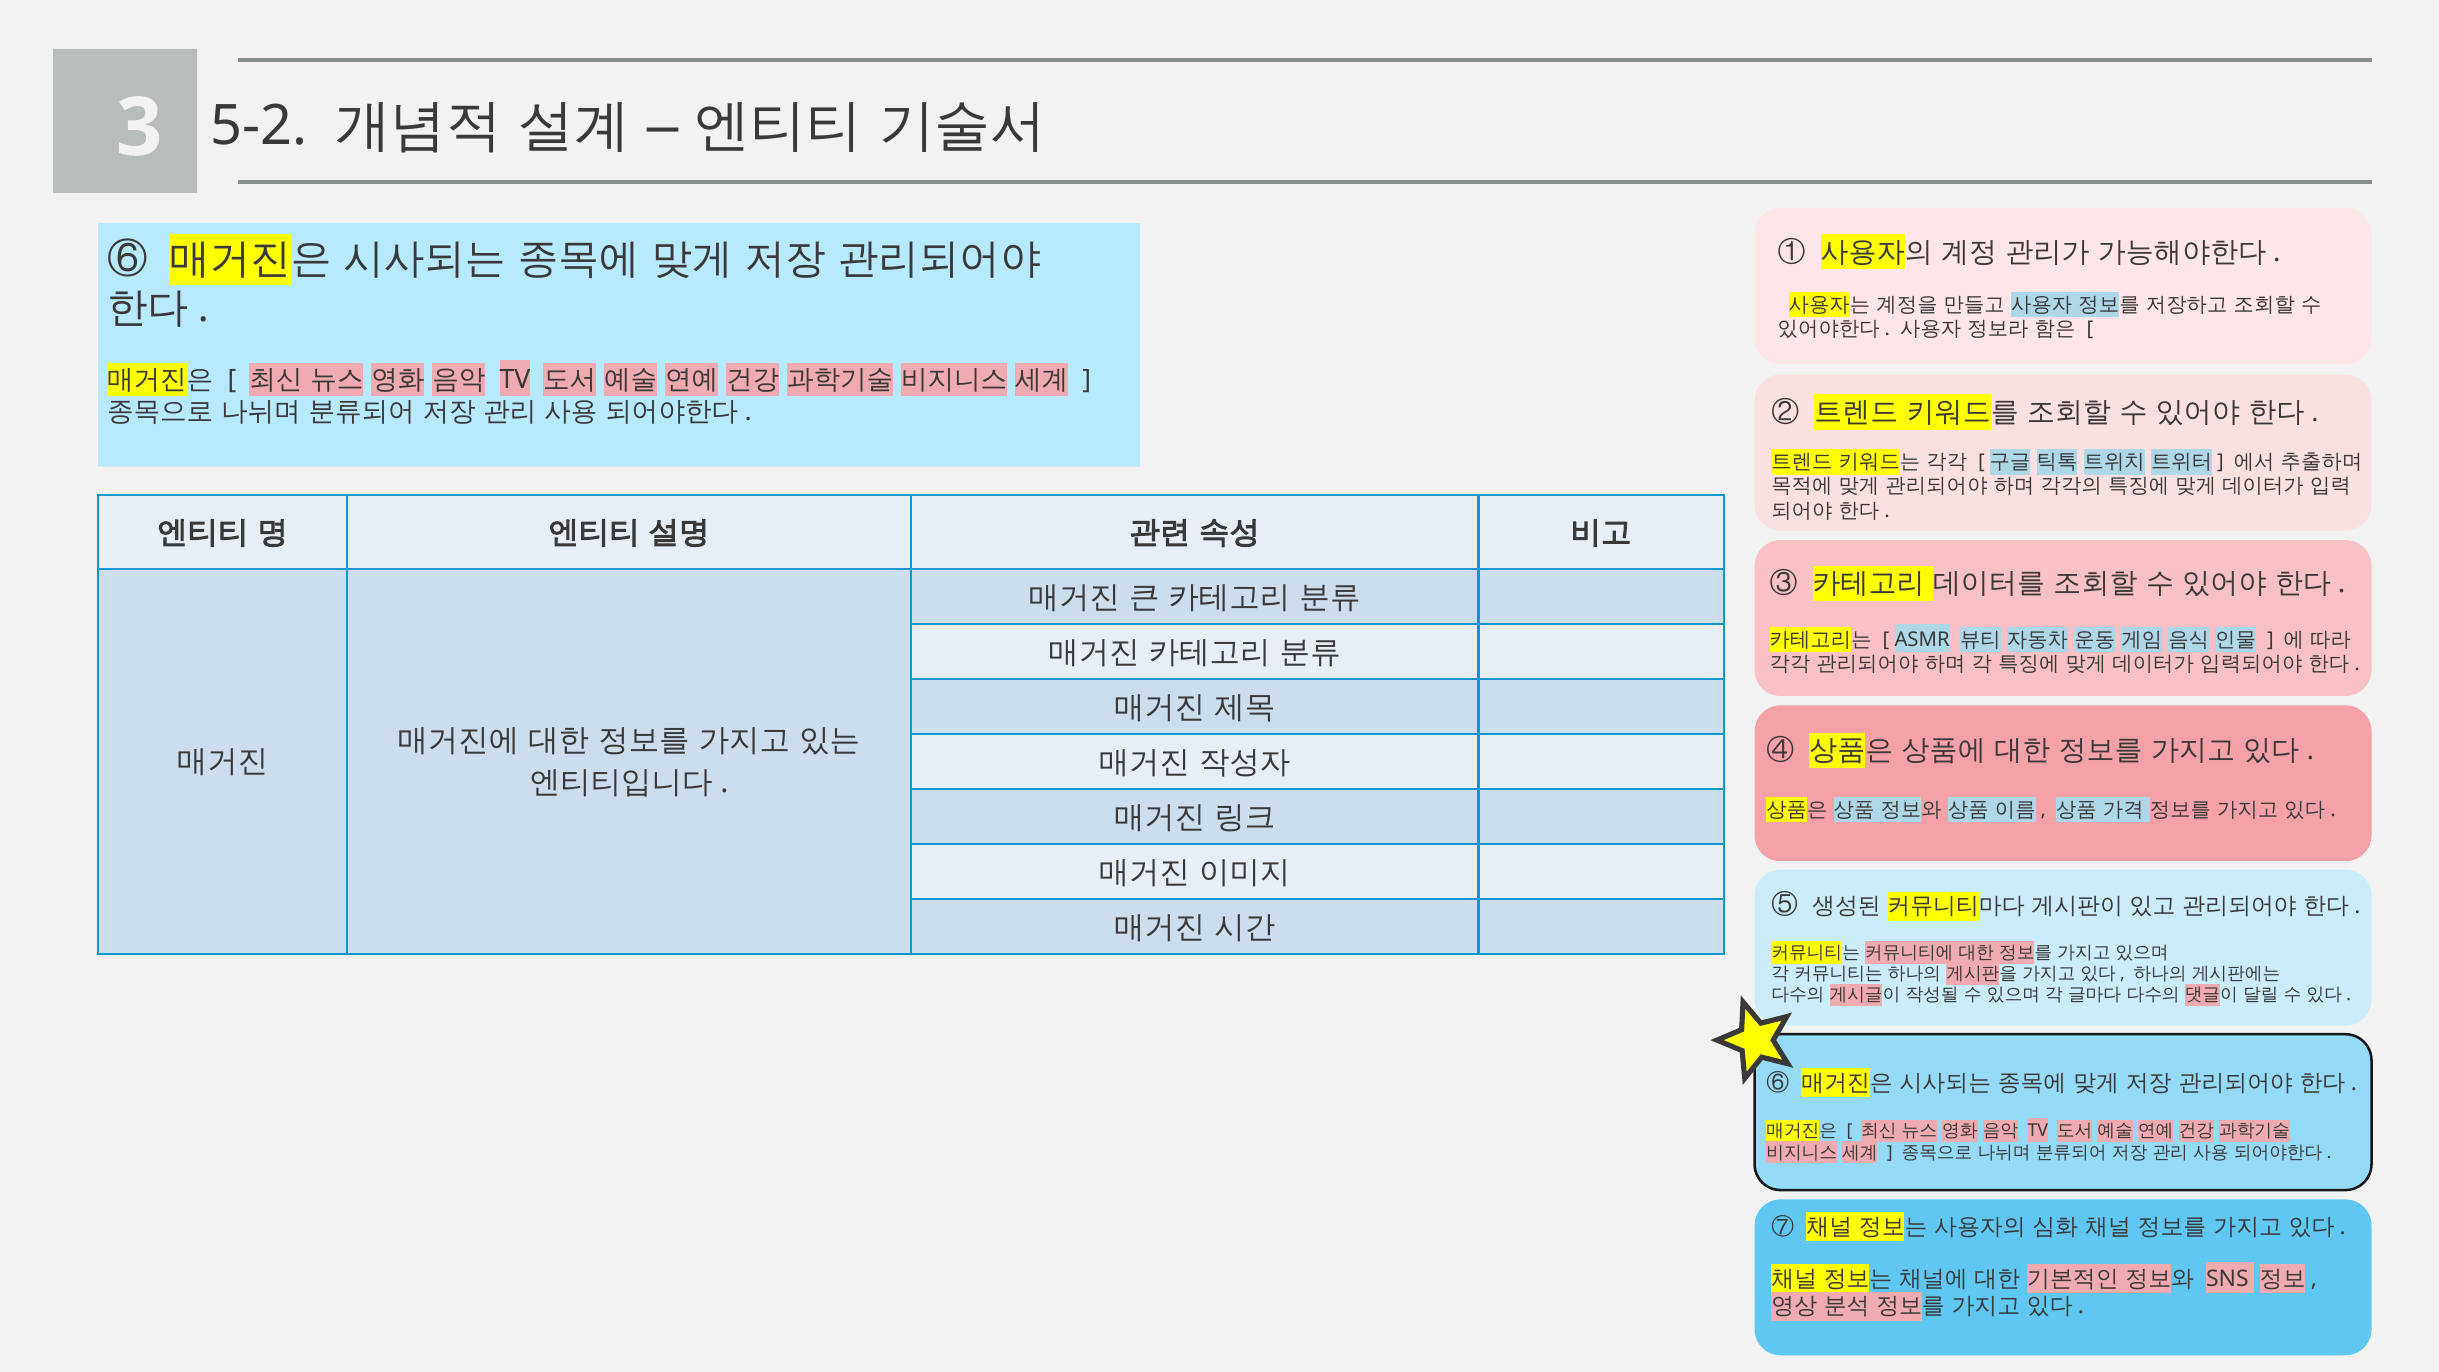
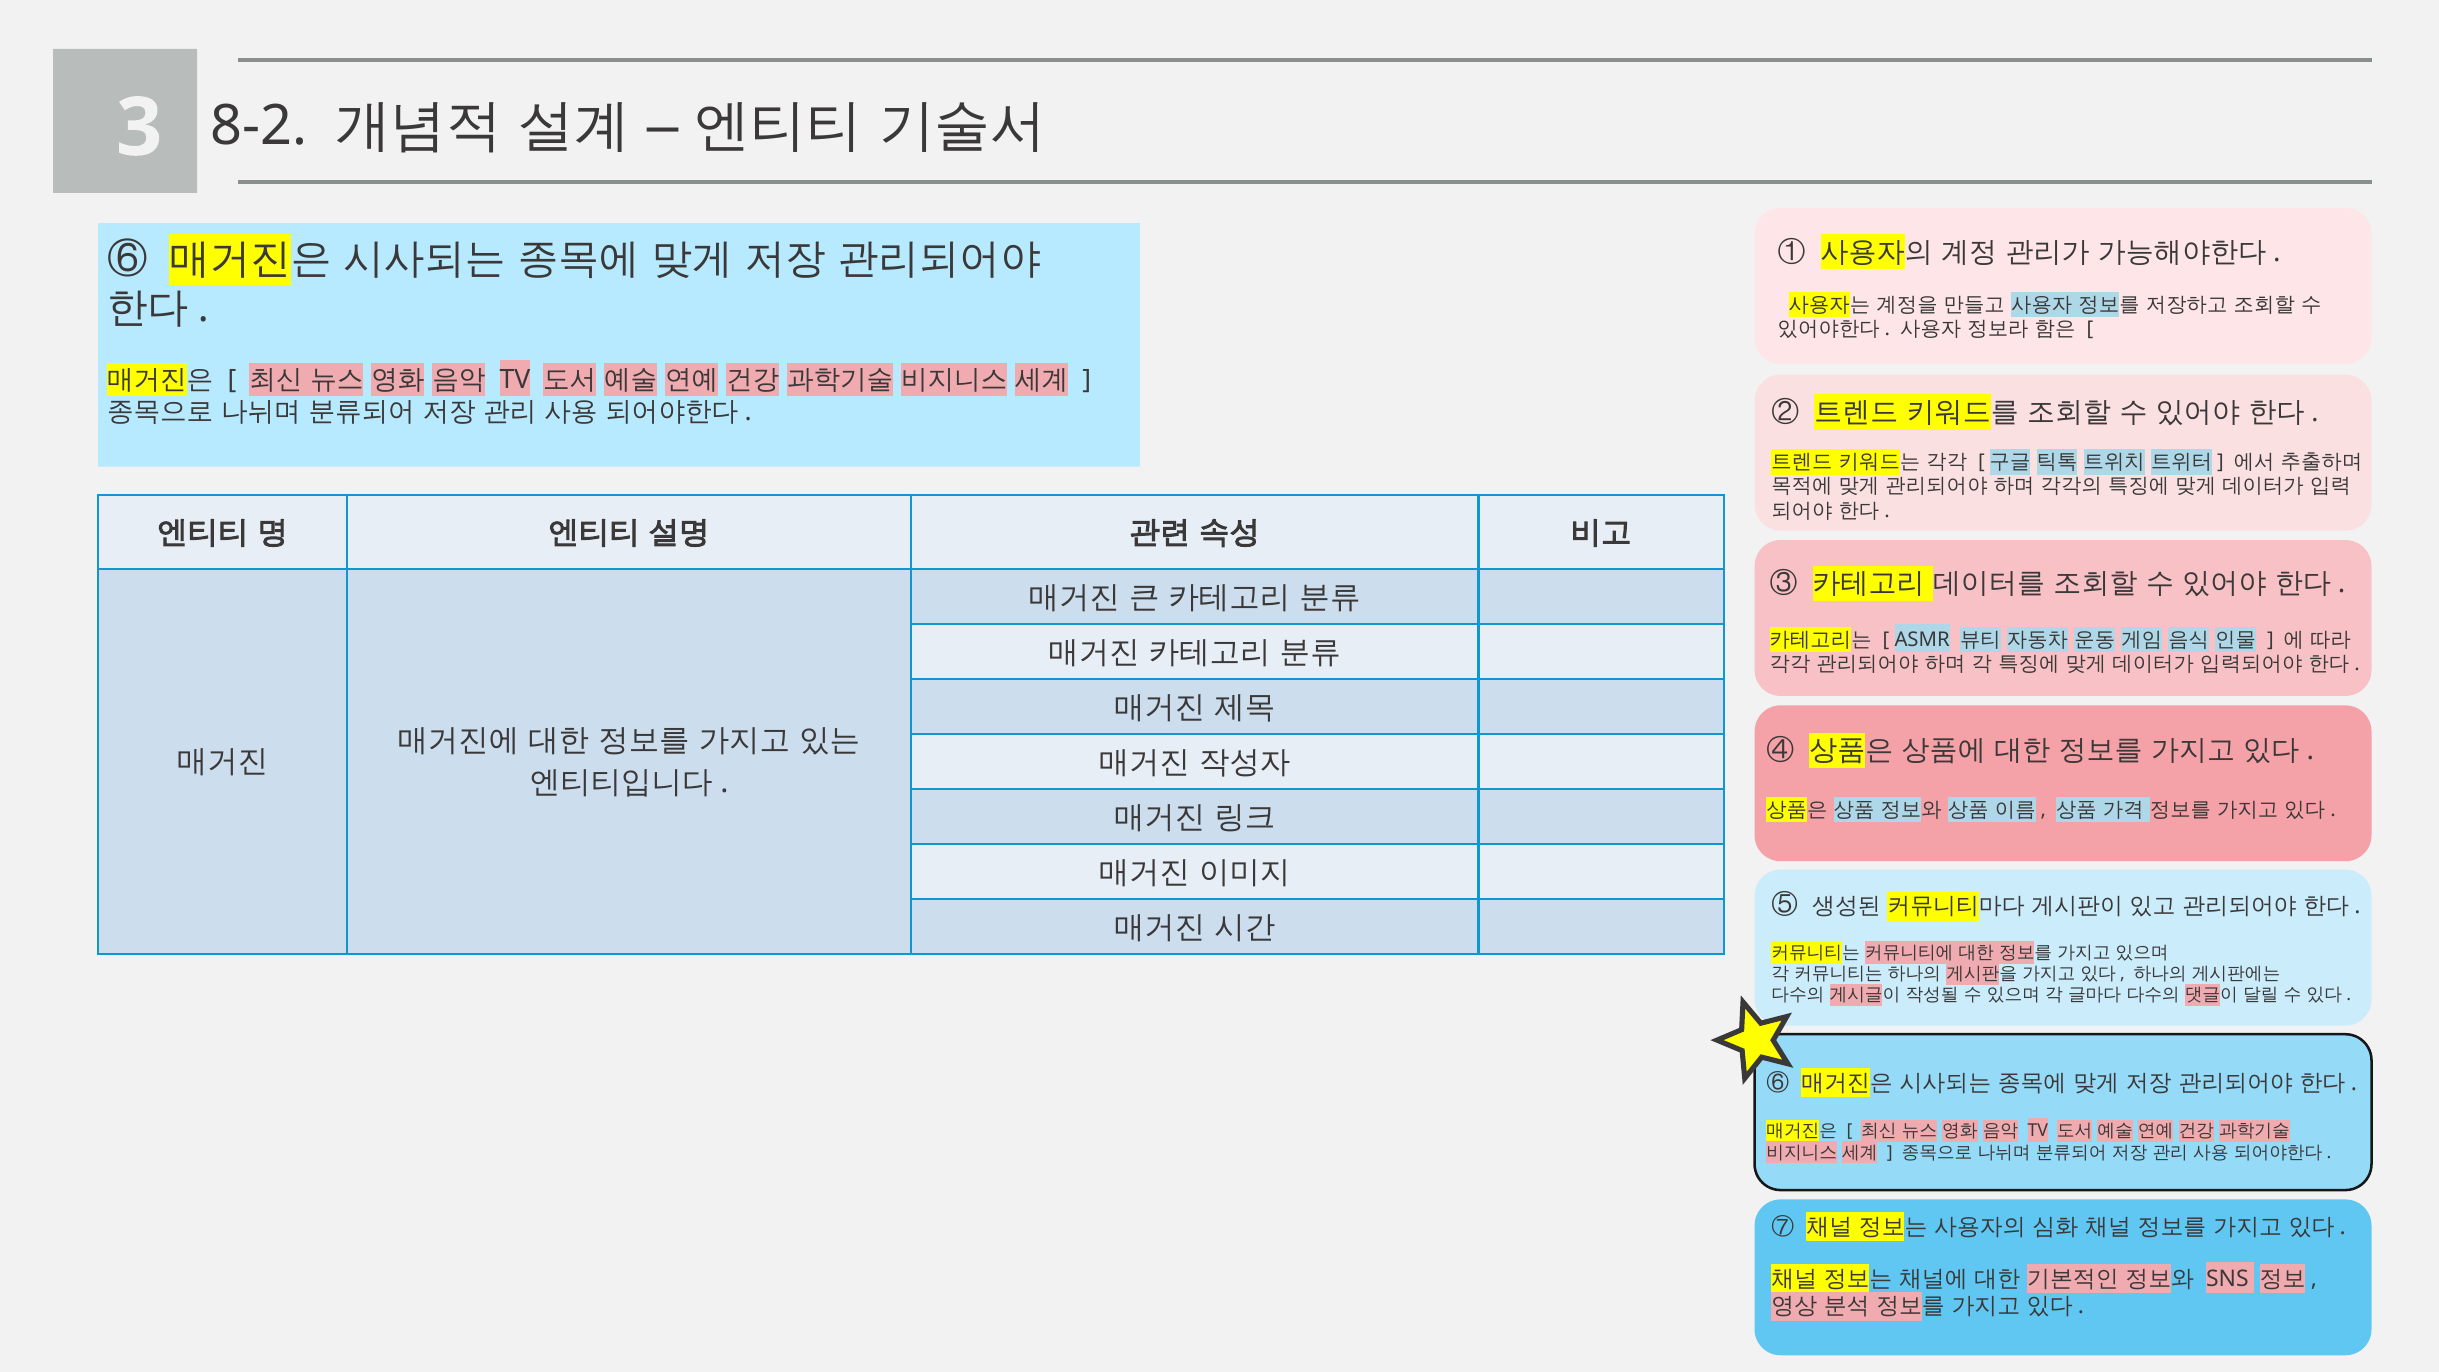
5-2: 5-2 -> 8-2
